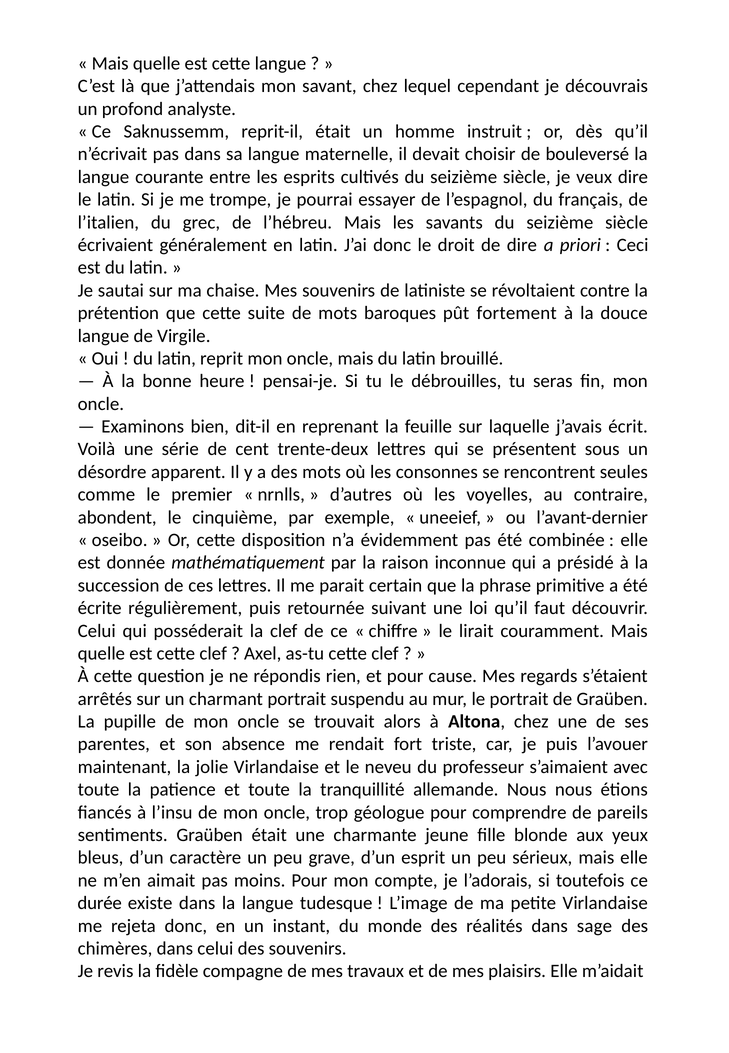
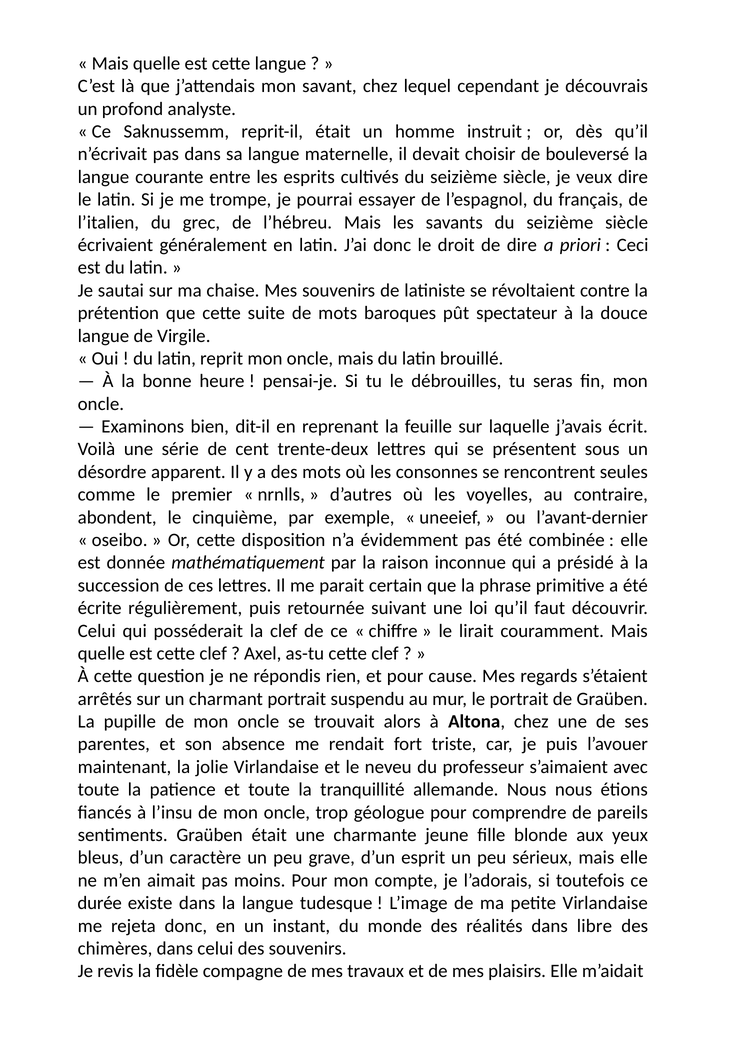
fortement: fortement -> spectateur
sage: sage -> libre
